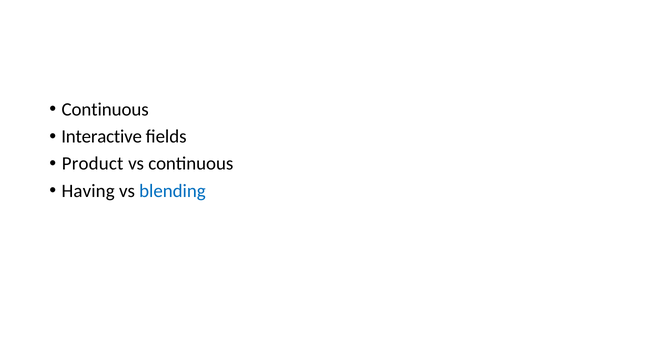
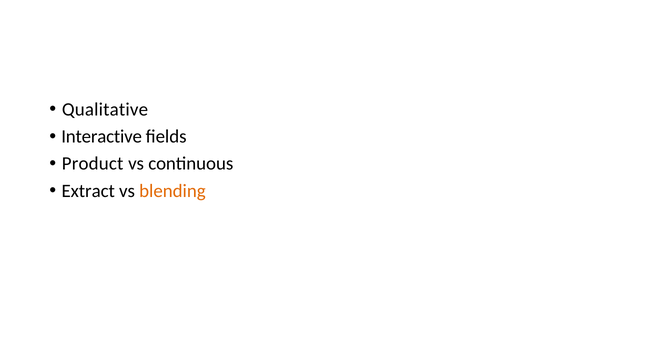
Continuous at (105, 110): Continuous -> Qualitative
Having: Having -> Extract
blending colour: blue -> orange
